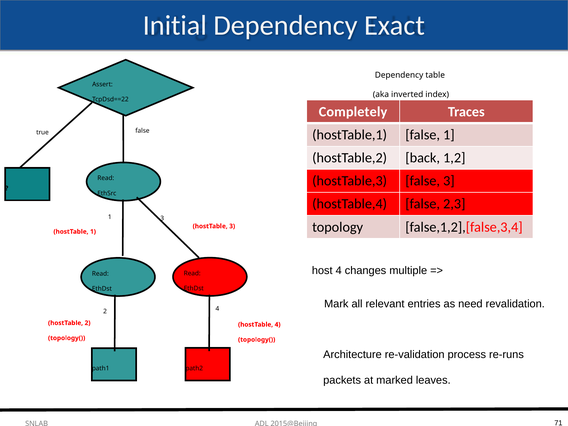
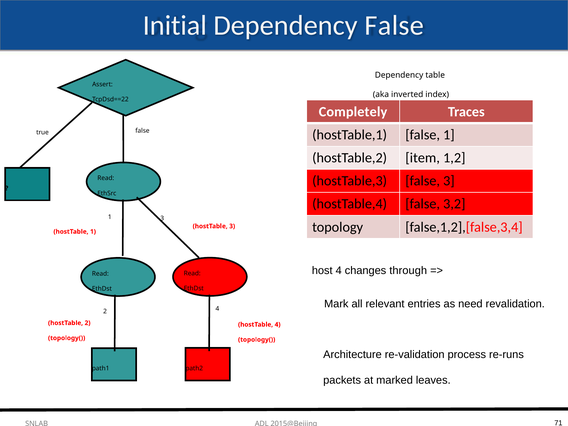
Dependency Exact: Exact -> False
back: back -> item
2,3: 2,3 -> 3,2
multiple: multiple -> through
